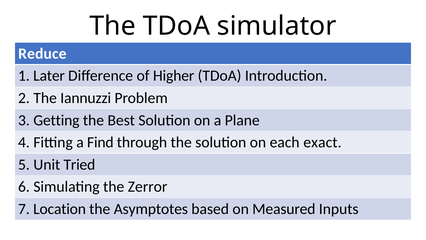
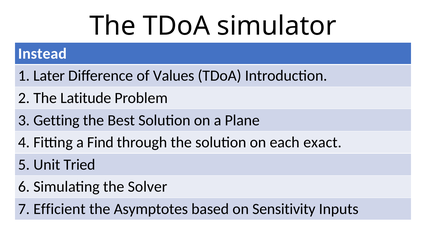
Reduce: Reduce -> Instead
Higher: Higher -> Values
Iannuzzi: Iannuzzi -> Latitude
Zerror: Zerror -> Solver
Location: Location -> Efficient
Measured: Measured -> Sensitivity
